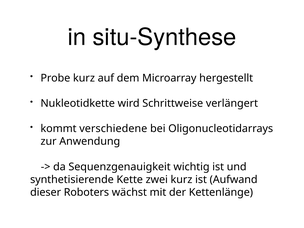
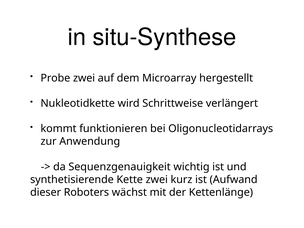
Probe kurz: kurz -> zwei
verschiedene: verschiedene -> funktionieren
